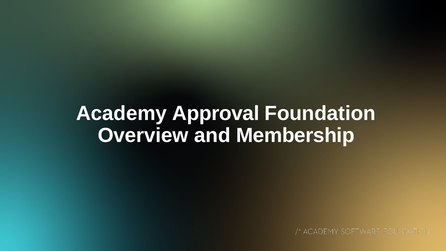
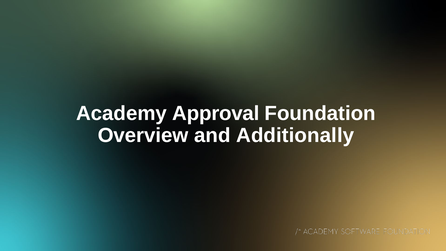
Membership: Membership -> Additionally
